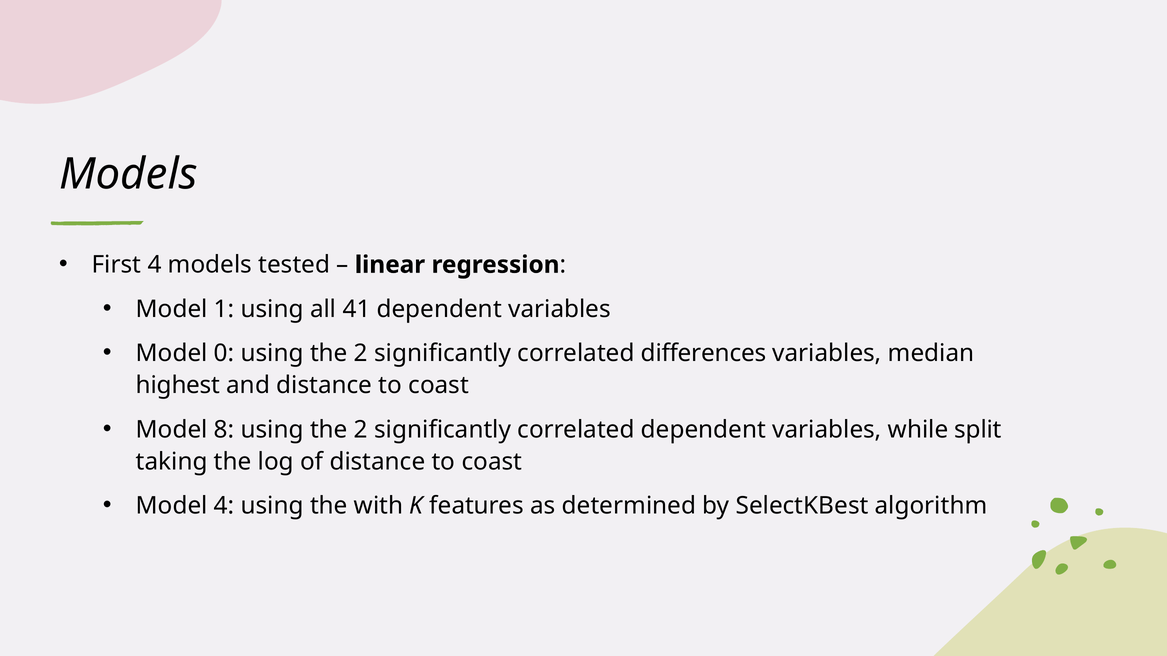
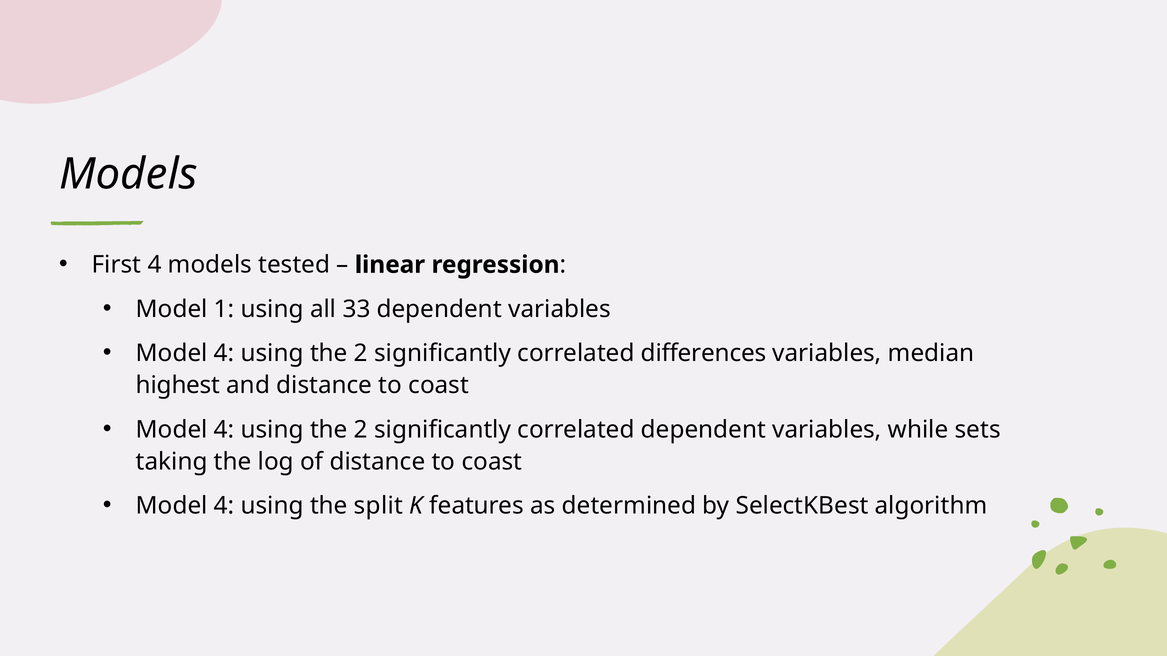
41: 41 -> 33
0 at (224, 353): 0 -> 4
8 at (224, 430): 8 -> 4
split: split -> sets
with: with -> split
